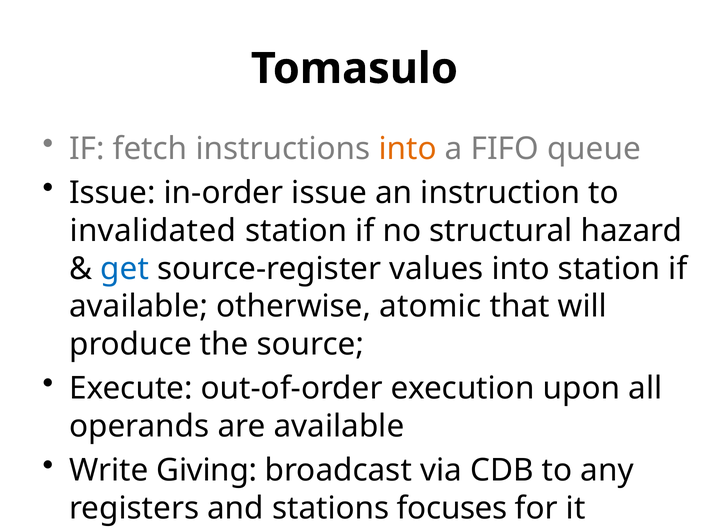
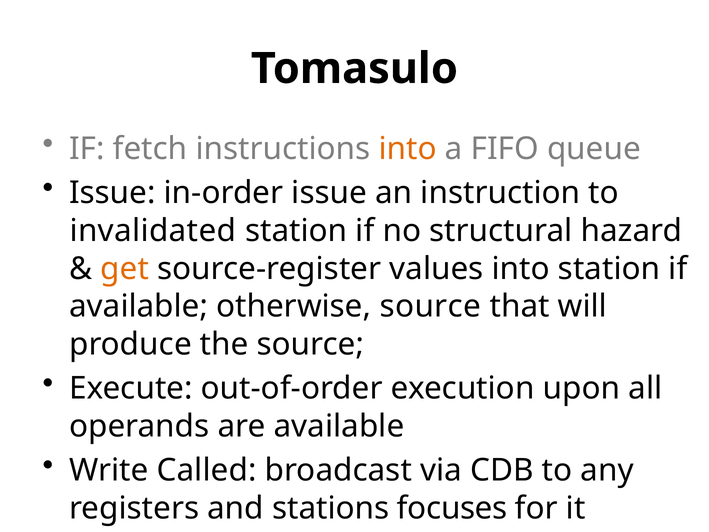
get colour: blue -> orange
otherwise atomic: atomic -> source
Giving: Giving -> Called
